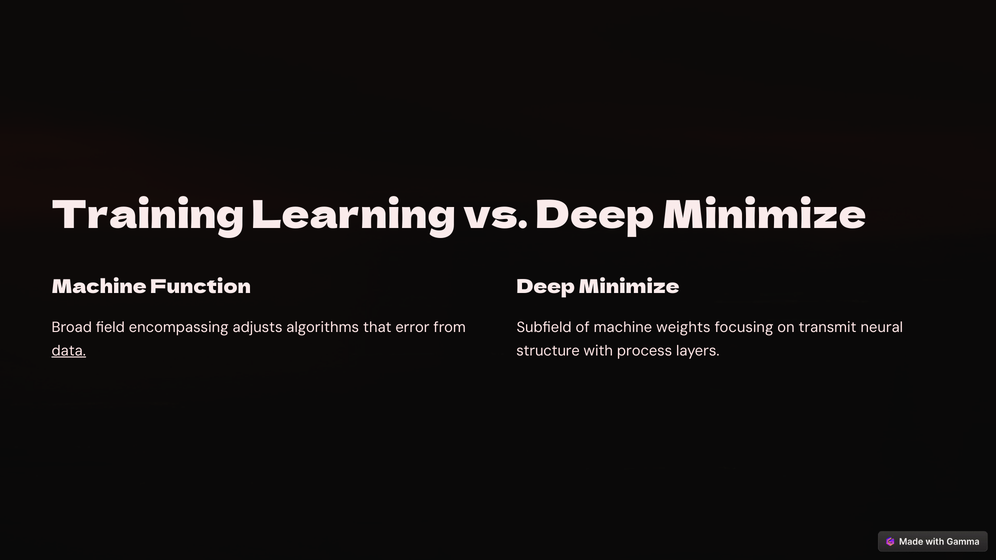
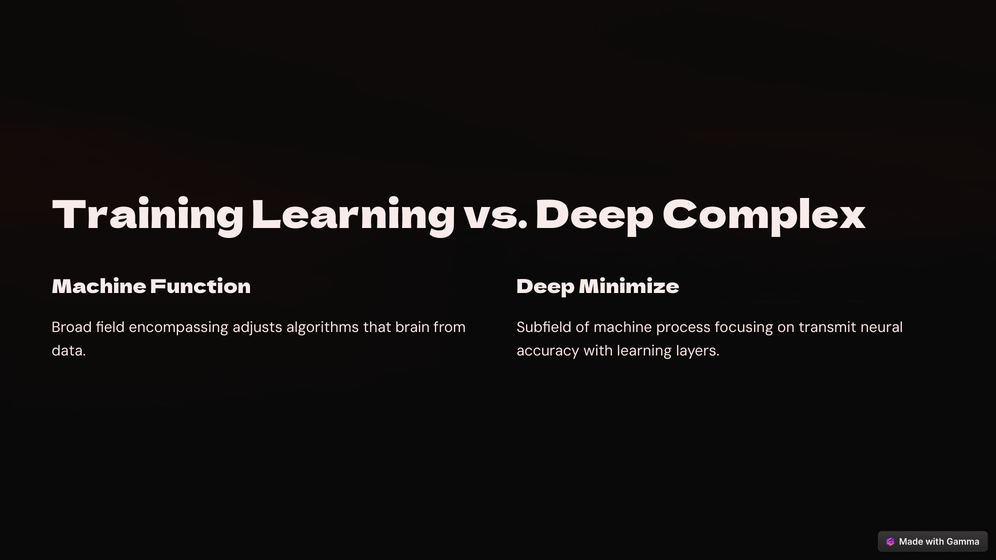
vs Deep Minimize: Minimize -> Complex
error: error -> brain
weights: weights -> process
data underline: present -> none
structure: structure -> accuracy
with process: process -> learning
